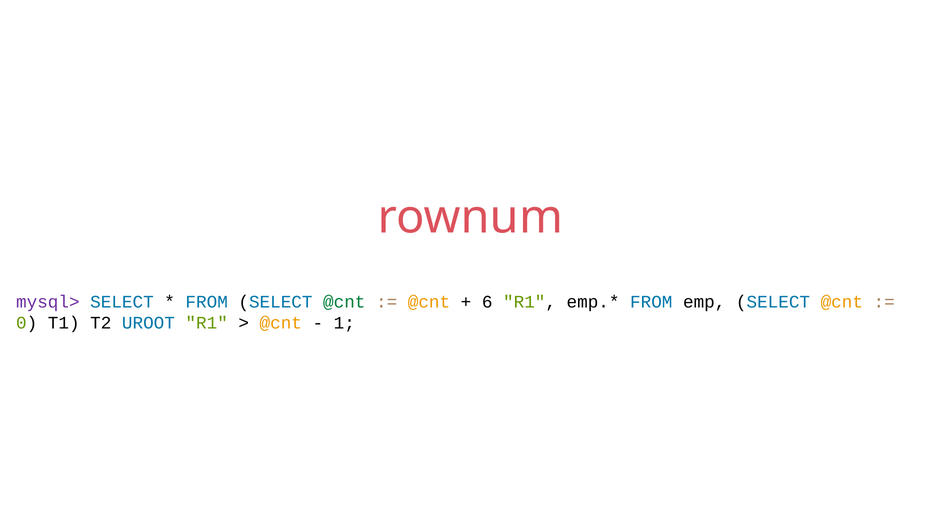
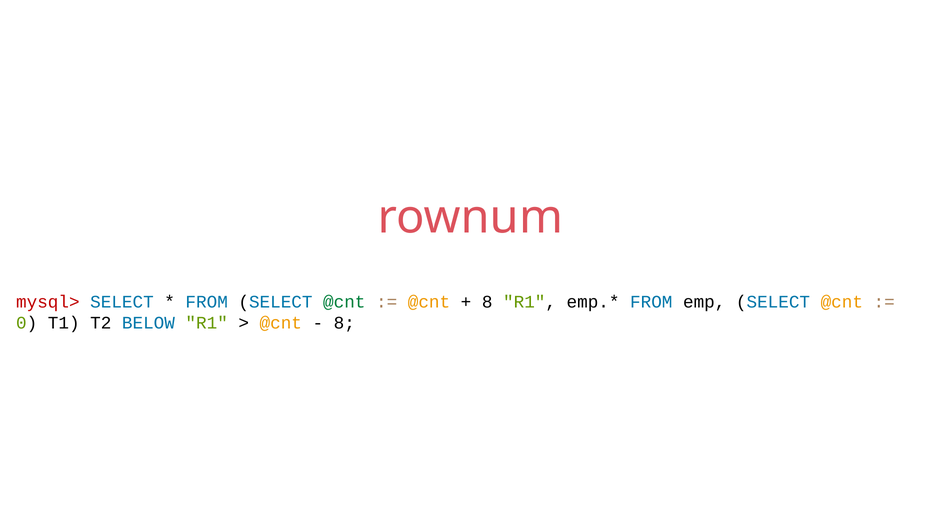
mysql> colour: purple -> red
6 at (487, 302): 6 -> 8
UROOT: UROOT -> BELOW
1 at (344, 323): 1 -> 8
